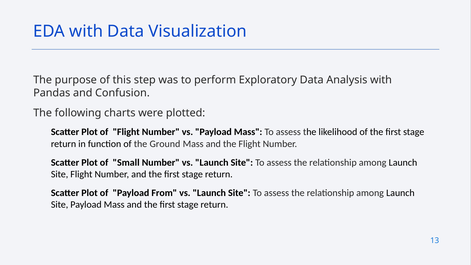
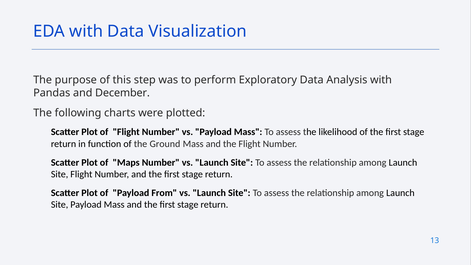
Confusion: Confusion -> December
Small: Small -> Maps
